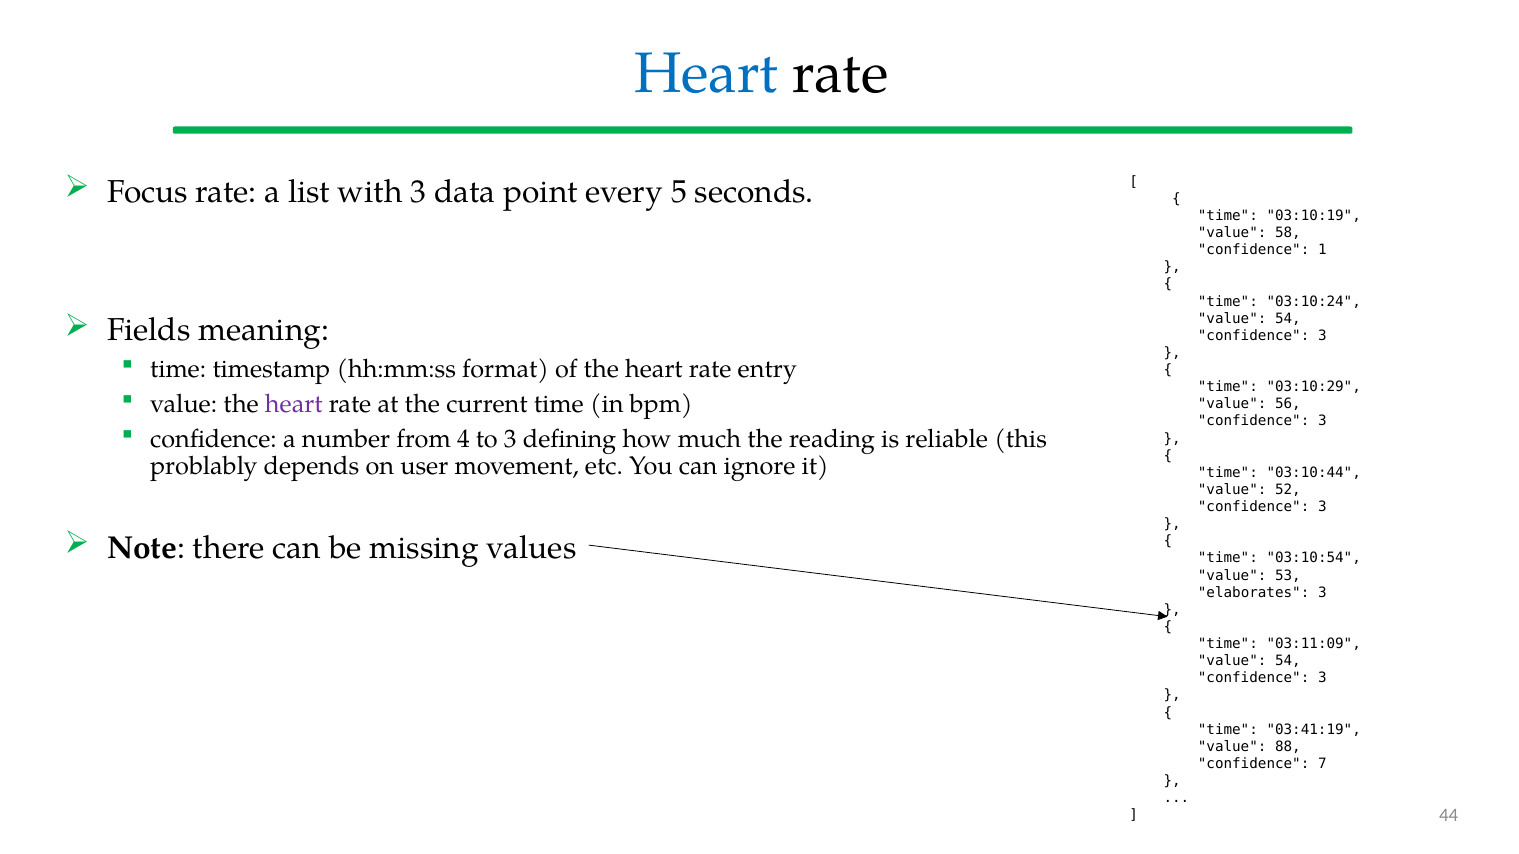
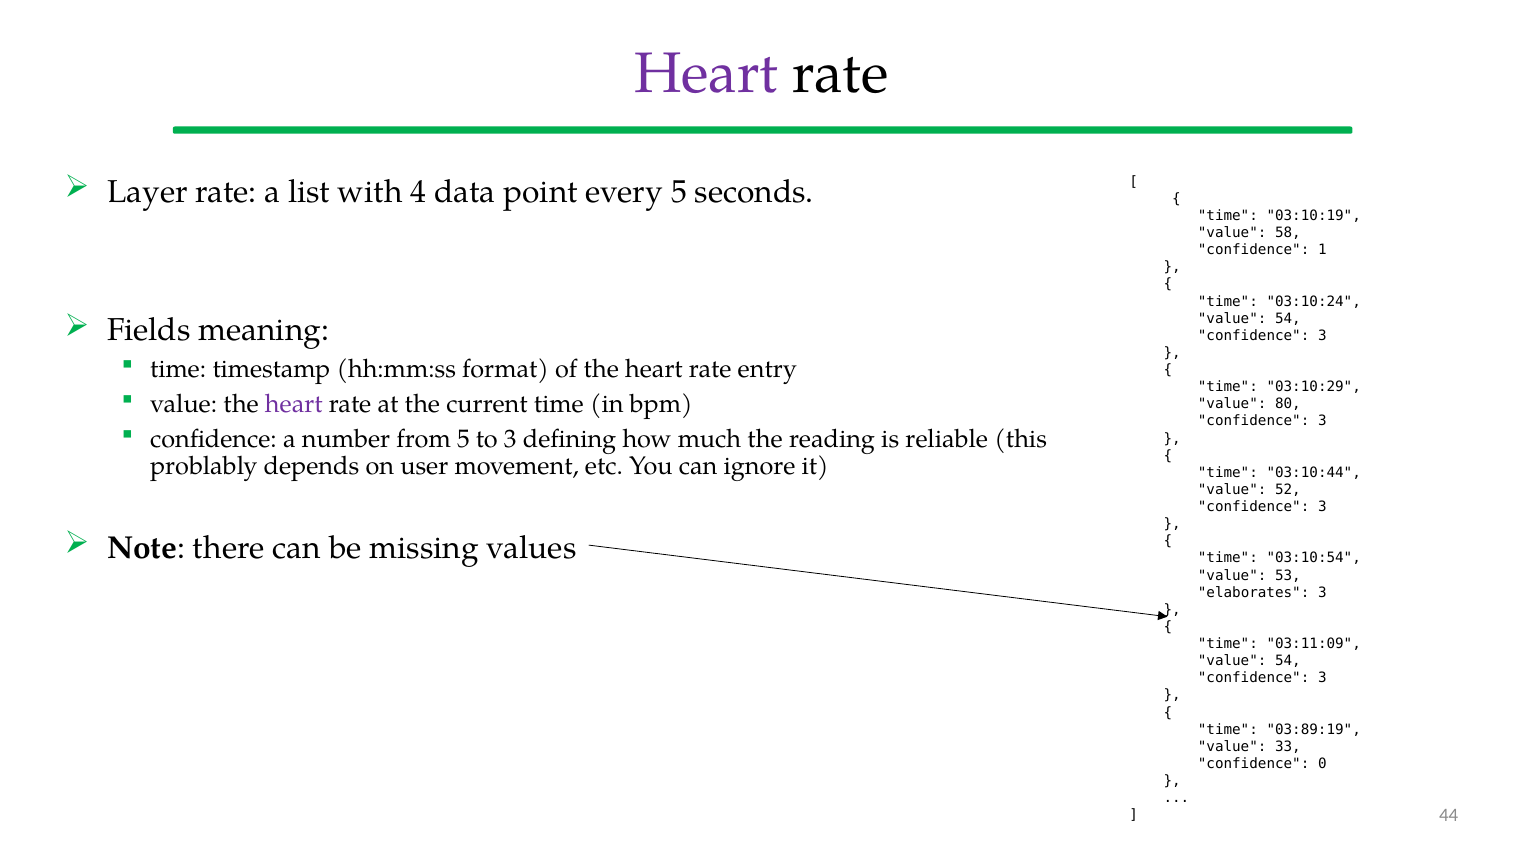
Heart at (706, 73) colour: blue -> purple
Focus: Focus -> Layer
with 3: 3 -> 4
56: 56 -> 80
from 4: 4 -> 5
03:41:19: 03:41:19 -> 03:89:19
88: 88 -> 33
7: 7 -> 0
